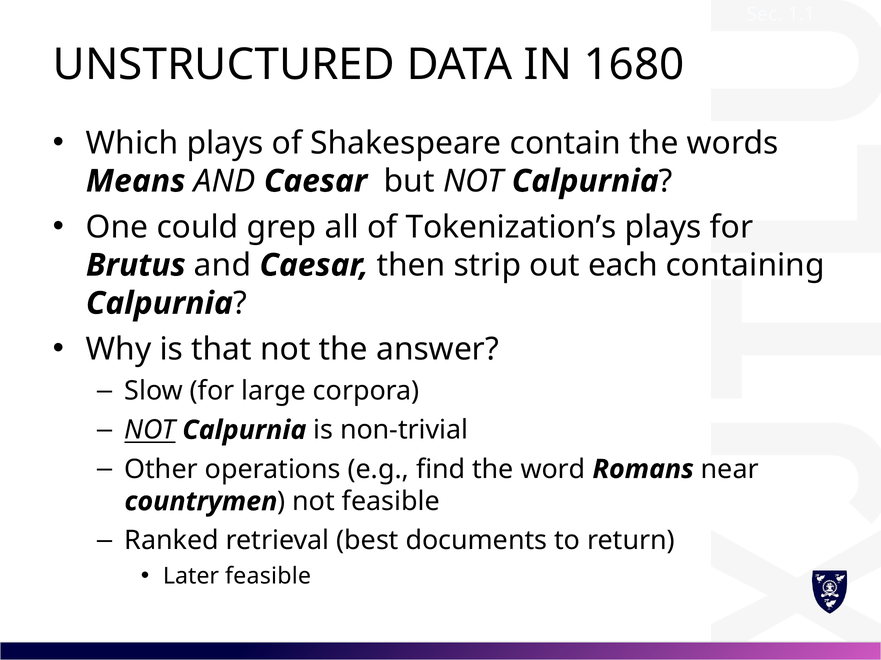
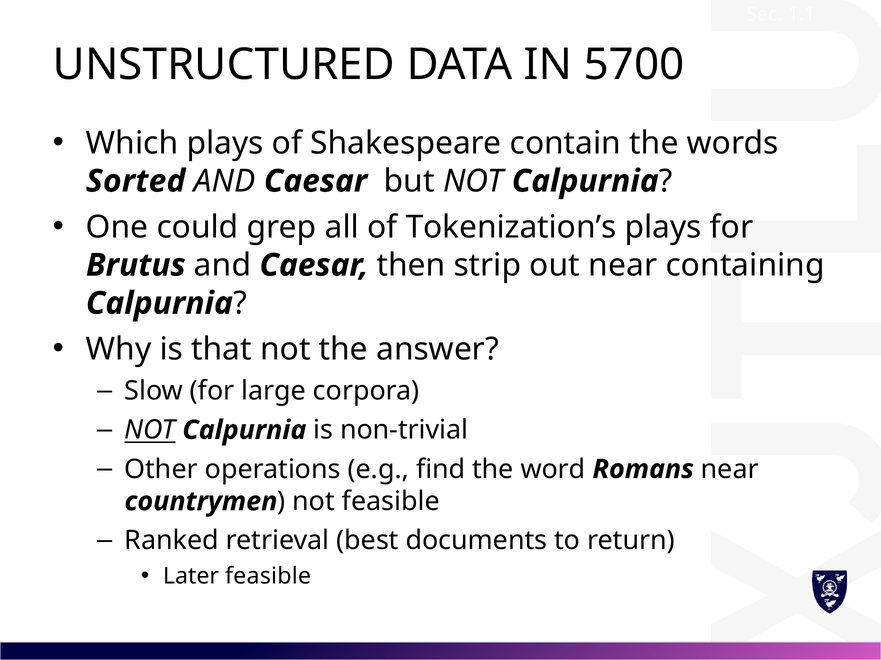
1680: 1680 -> 5700
Means: Means -> Sorted
out each: each -> near
